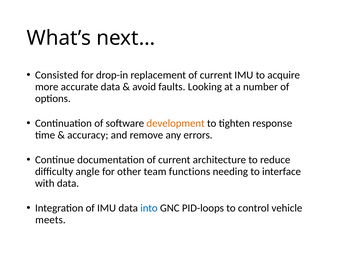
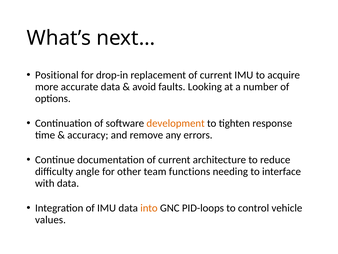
Consisted: Consisted -> Positional
into colour: blue -> orange
meets: meets -> values
